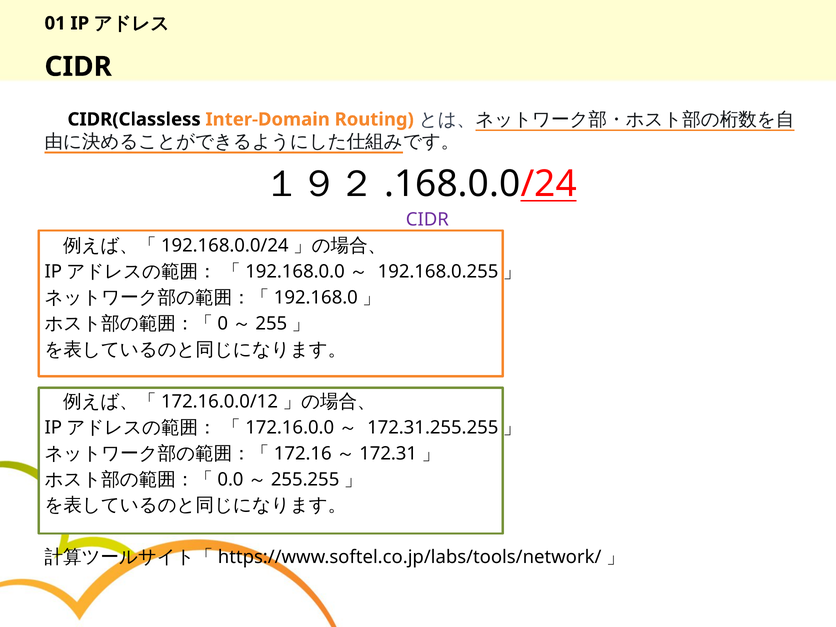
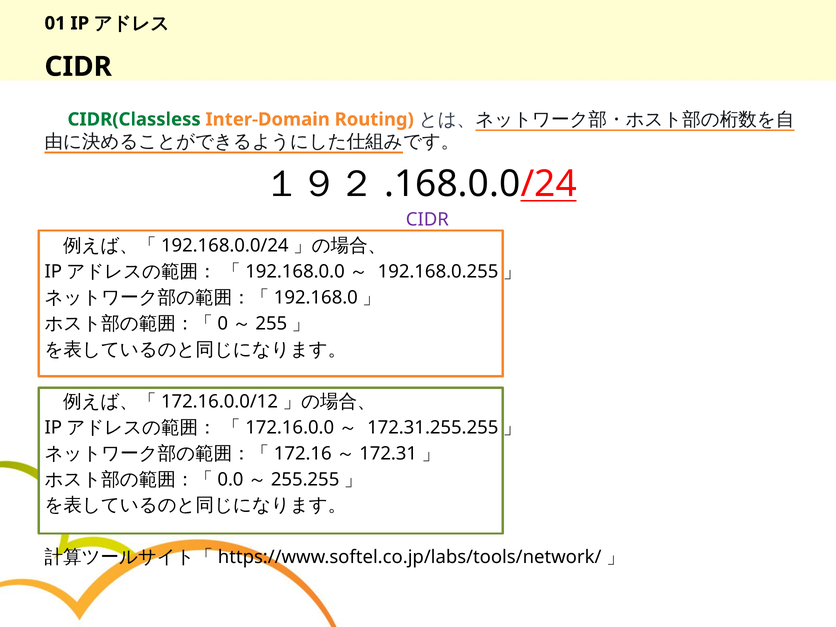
CIDR(Classless colour: black -> green
